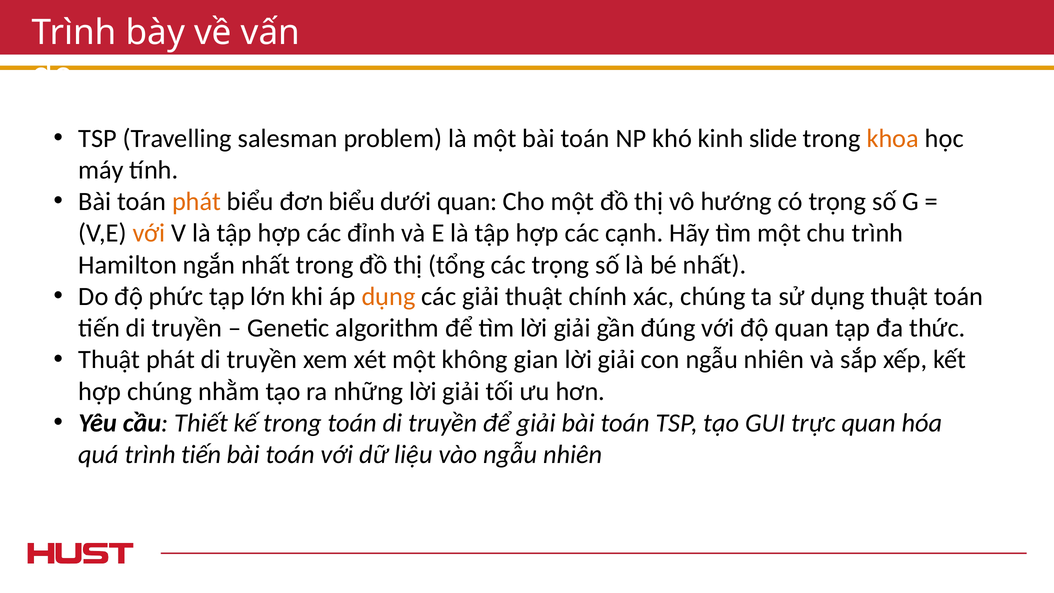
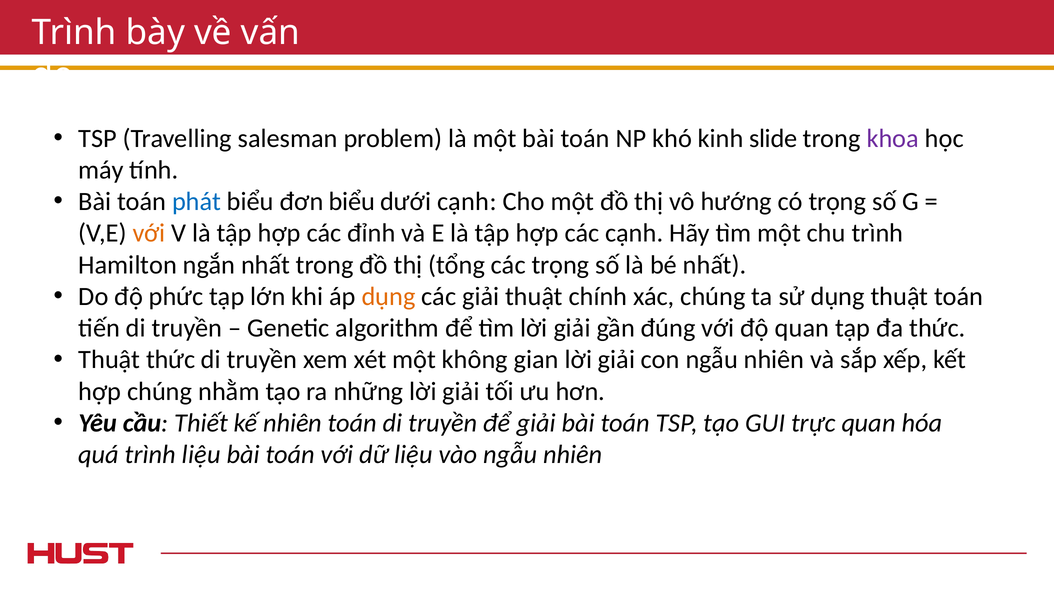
khoa colour: orange -> purple
phát at (197, 202) colour: orange -> blue
dưới quan: quan -> cạnh
Thuật phát: phát -> thức
kế trong: trong -> nhiên
trình tiến: tiến -> liệu
